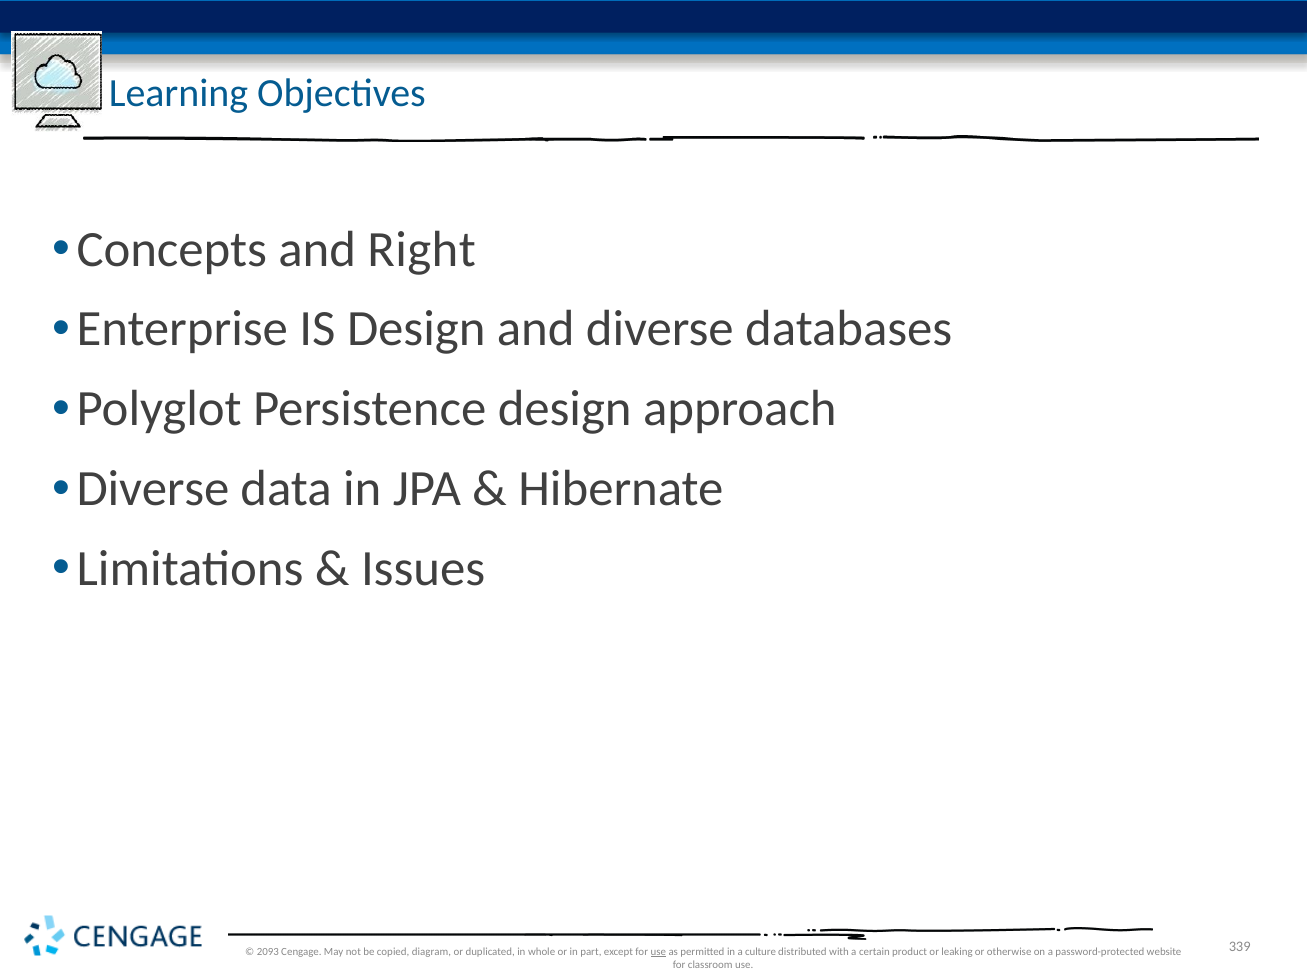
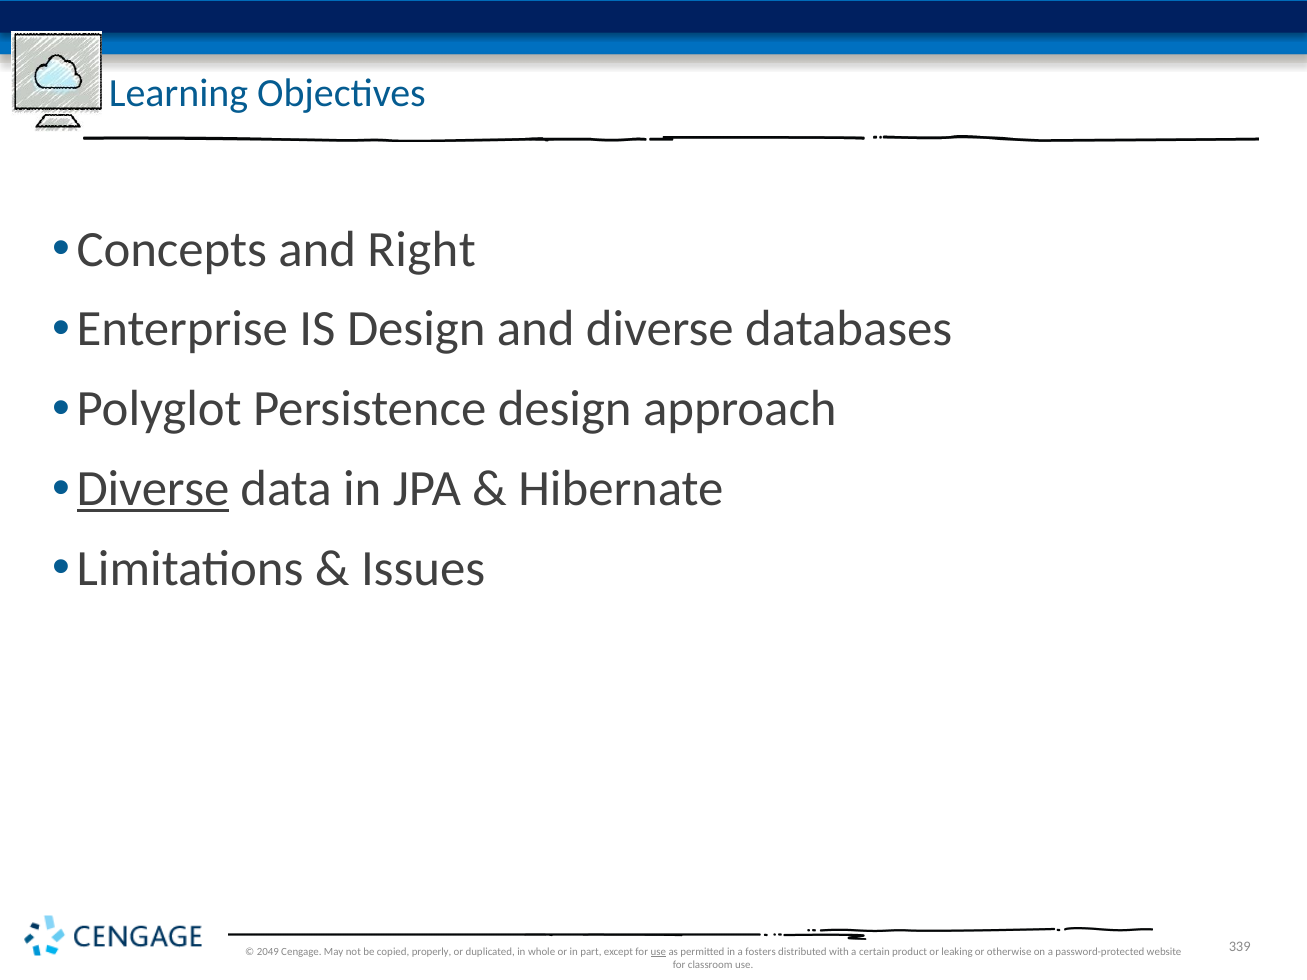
Diverse at (153, 489) underline: none -> present
2093: 2093 -> 2049
diagram: diagram -> properly
culture: culture -> fosters
